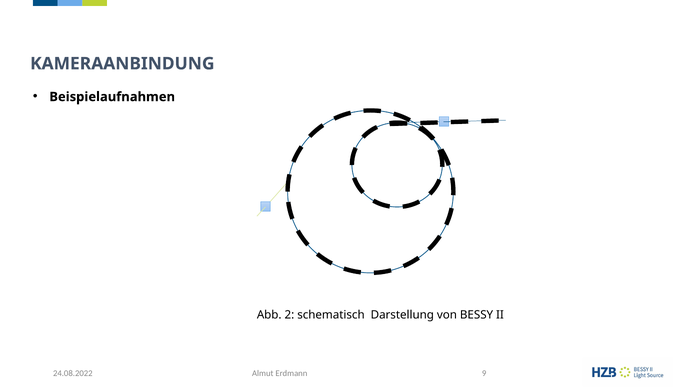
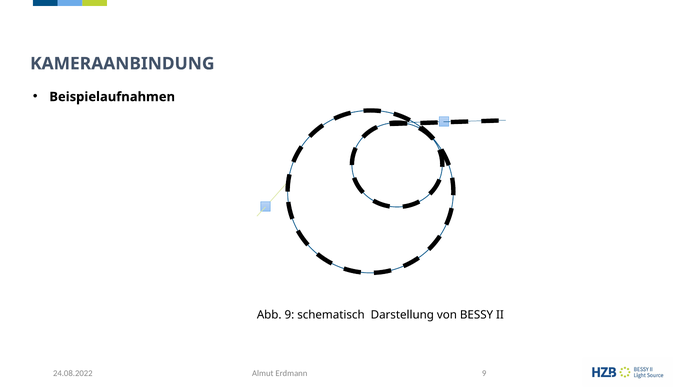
Abb 2: 2 -> 9
